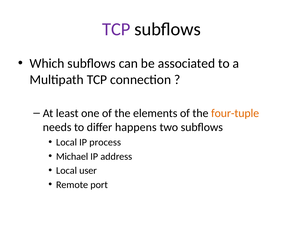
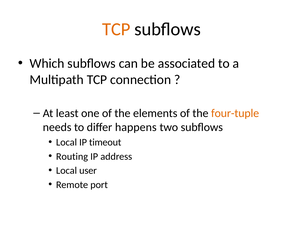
TCP at (116, 29) colour: purple -> orange
process: process -> timeout
Michael: Michael -> Routing
